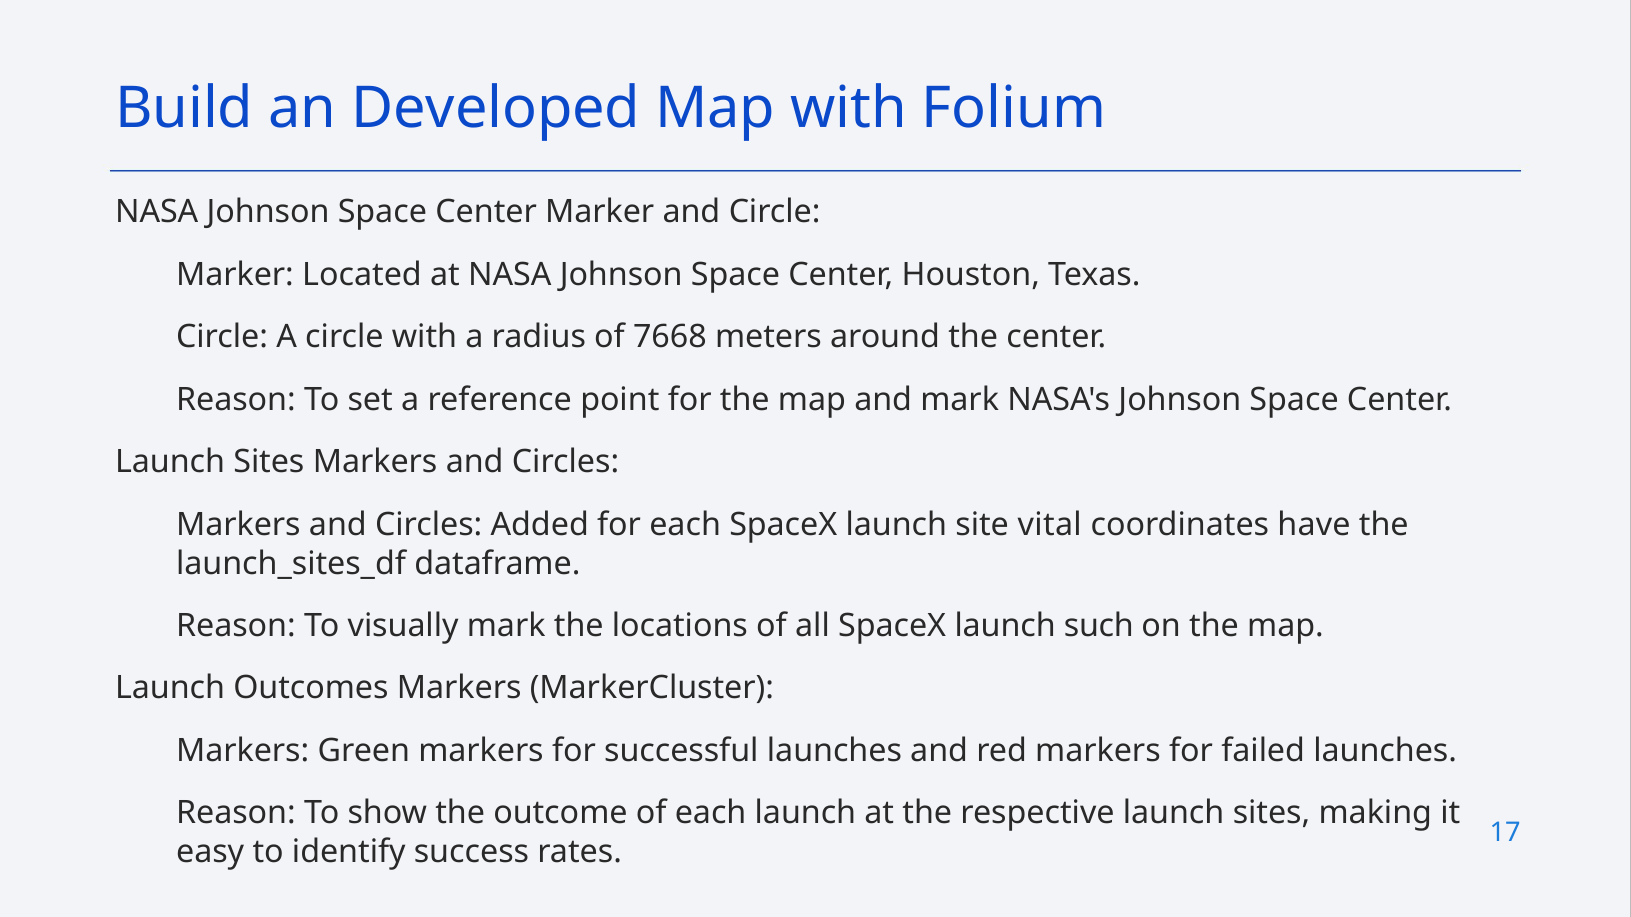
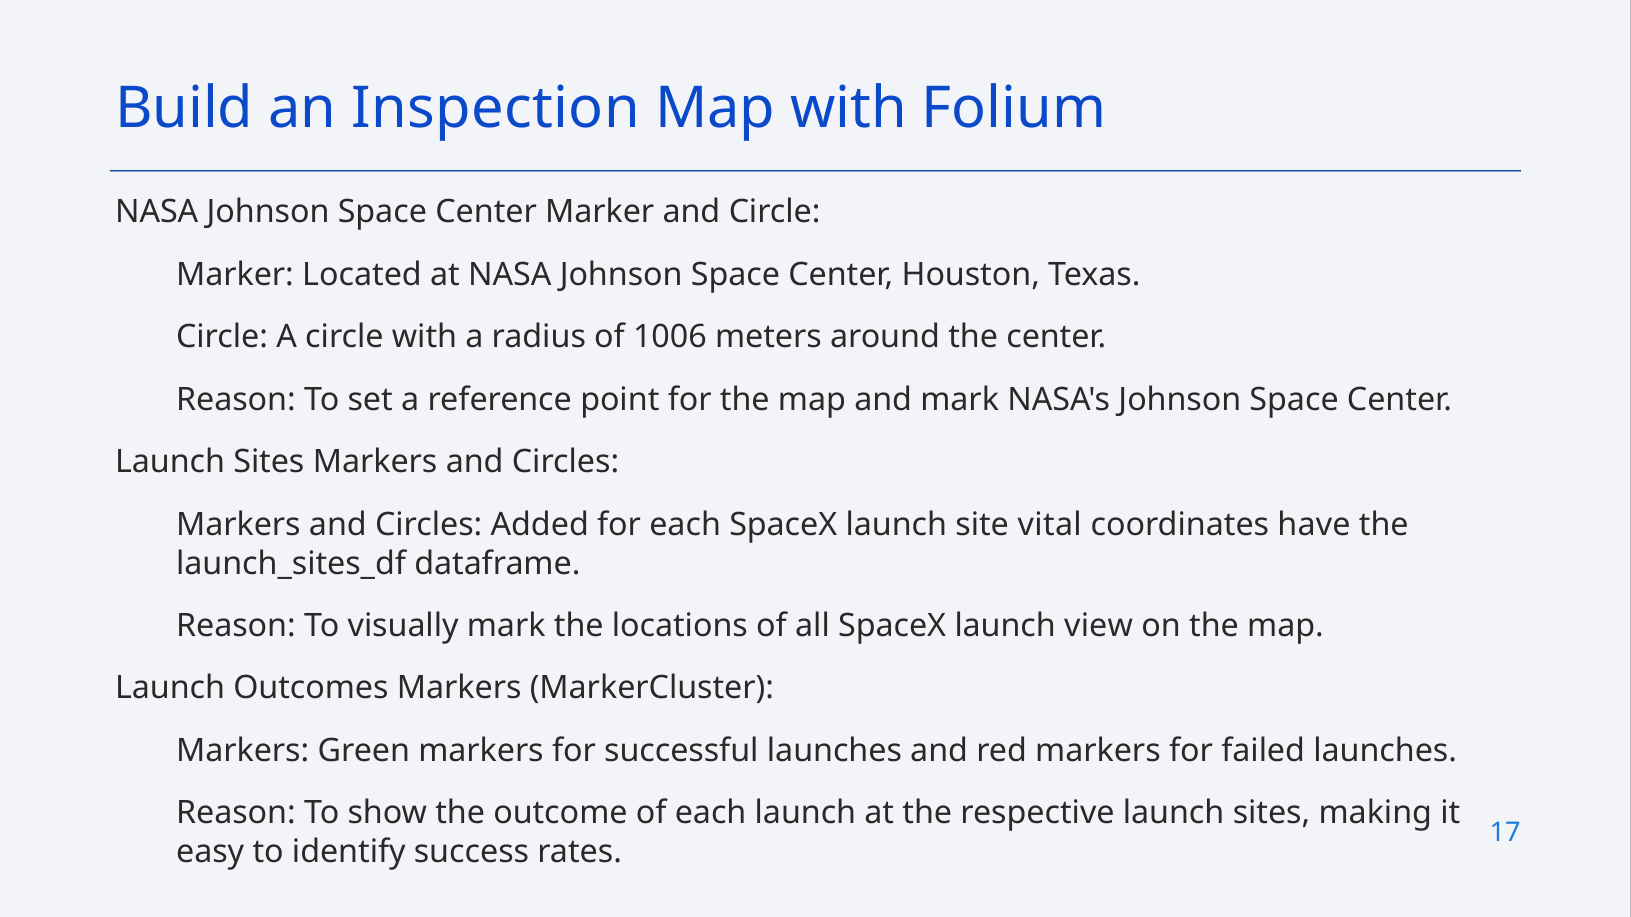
Developed: Developed -> Inspection
7668: 7668 -> 1006
such: such -> view
